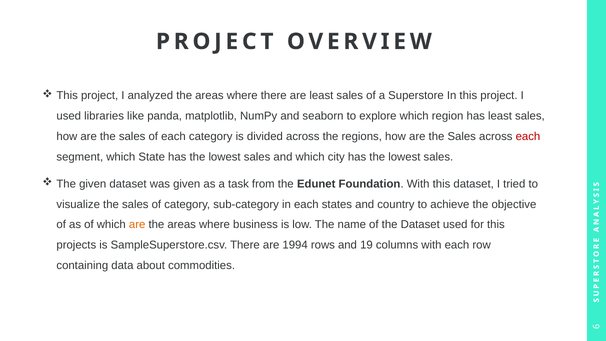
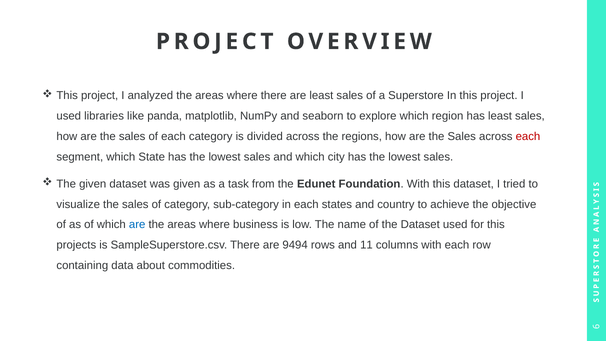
are at (137, 225) colour: orange -> blue
1994: 1994 -> 9494
19: 19 -> 11
